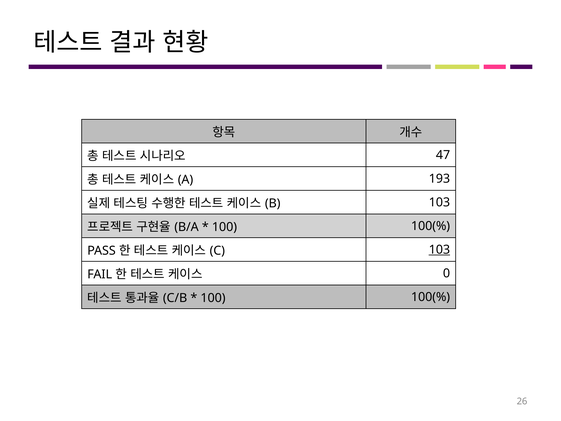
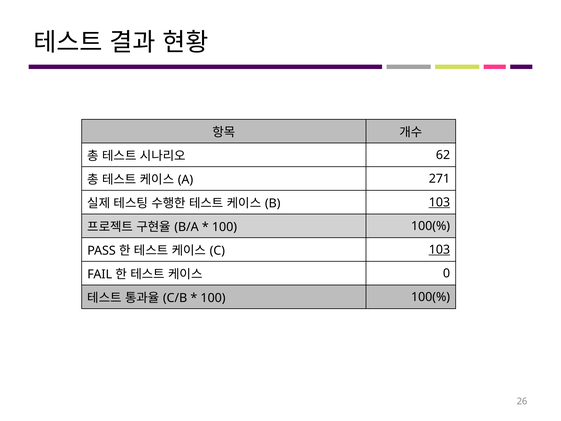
47: 47 -> 62
193: 193 -> 271
103 at (439, 202) underline: none -> present
